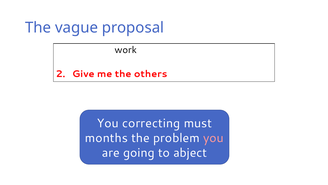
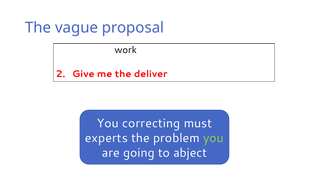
others: others -> deliver
months: months -> experts
you at (213, 138) colour: pink -> light green
